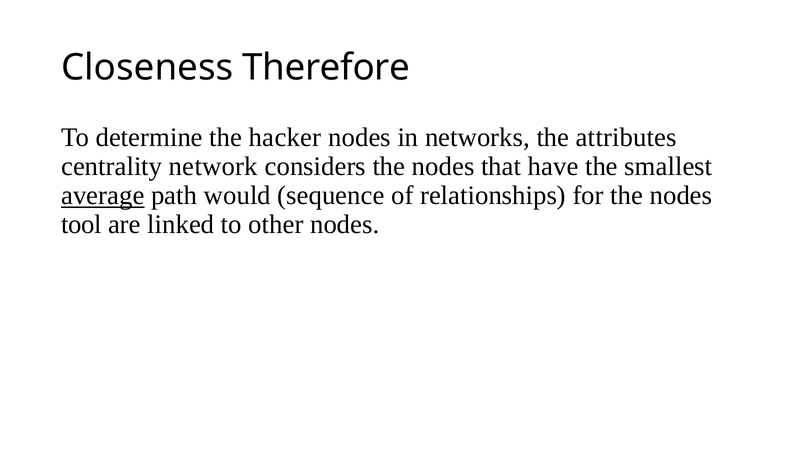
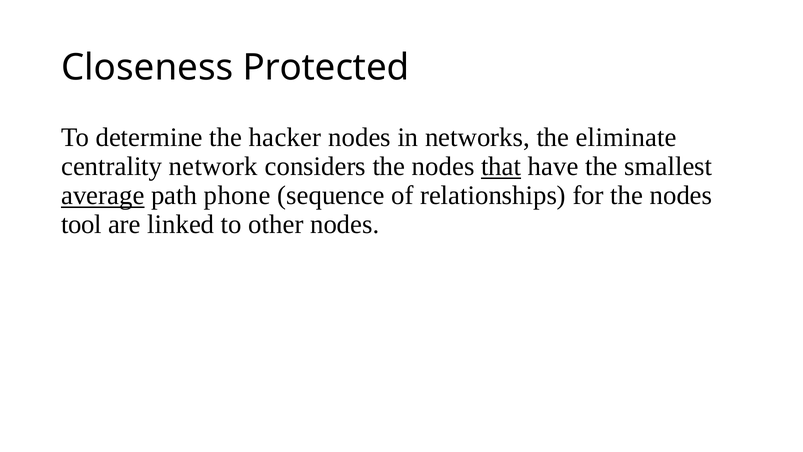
Therefore: Therefore -> Protected
attributes: attributes -> eliminate
that underline: none -> present
would: would -> phone
